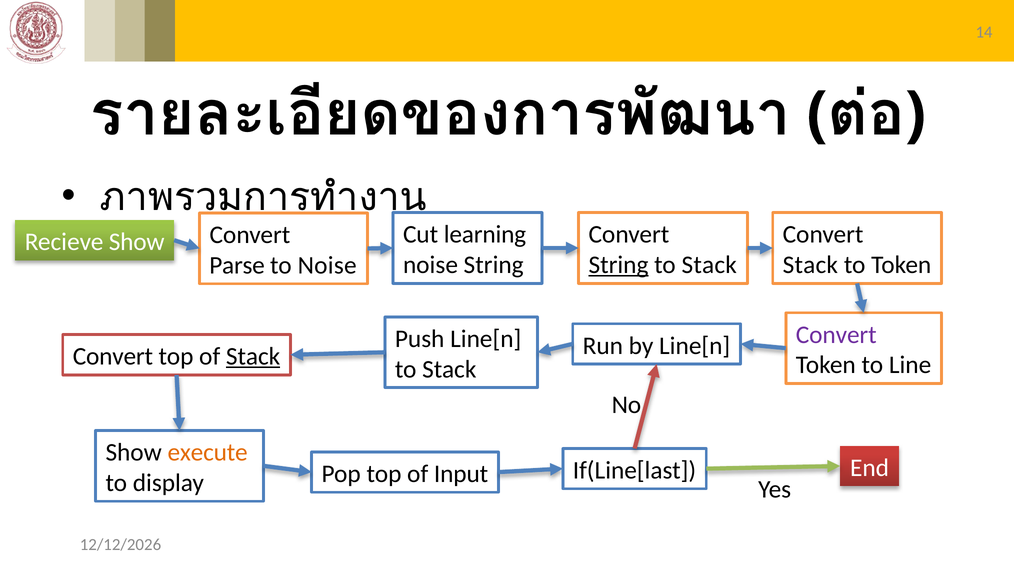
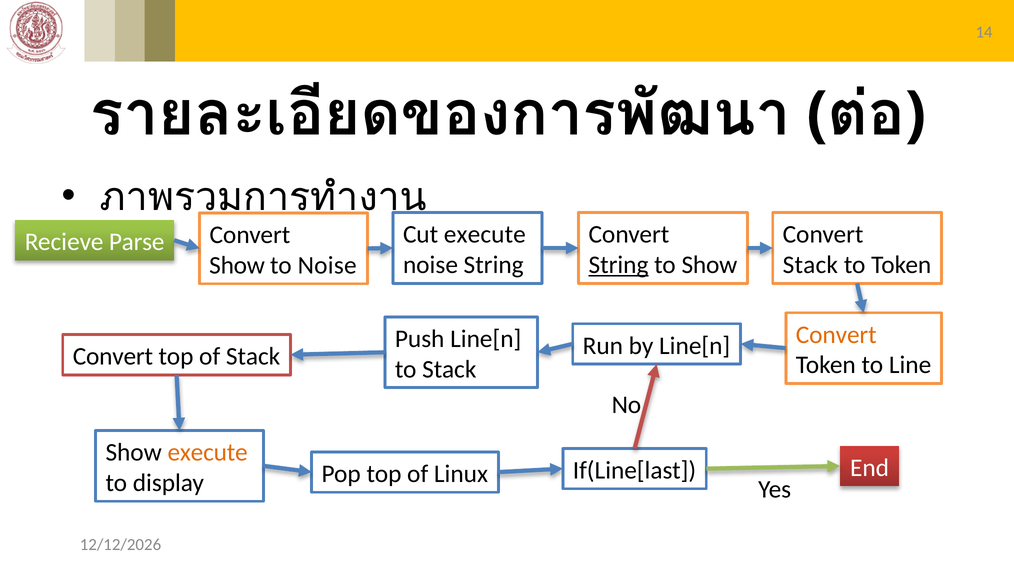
Cut learning: learning -> execute
Recieve Show: Show -> Parse
Stack at (709, 265): Stack -> Show
Parse at (237, 266): Parse -> Show
Convert at (836, 335) colour: purple -> orange
Stack at (253, 357) underline: present -> none
Input: Input -> Linux
